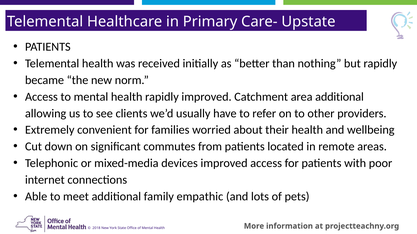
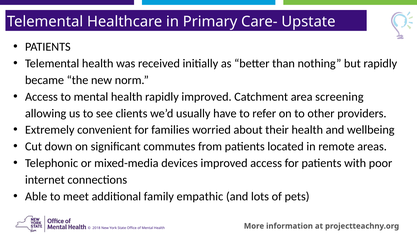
area additional: additional -> screening
